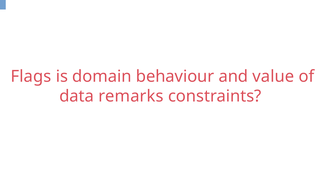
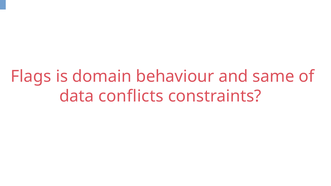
value: value -> same
remarks: remarks -> conflicts
